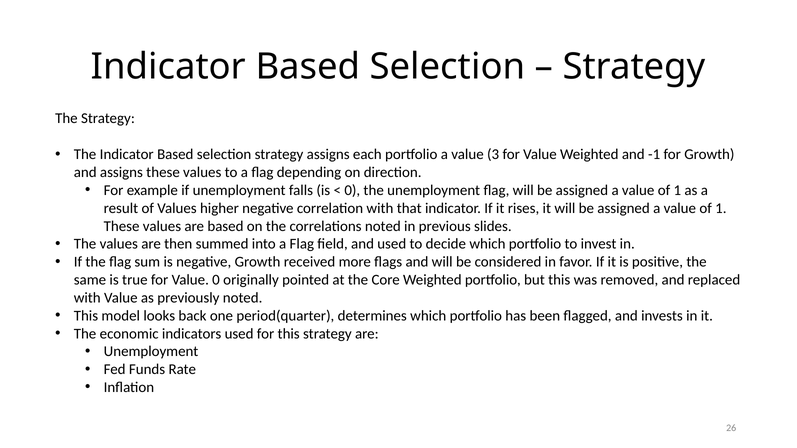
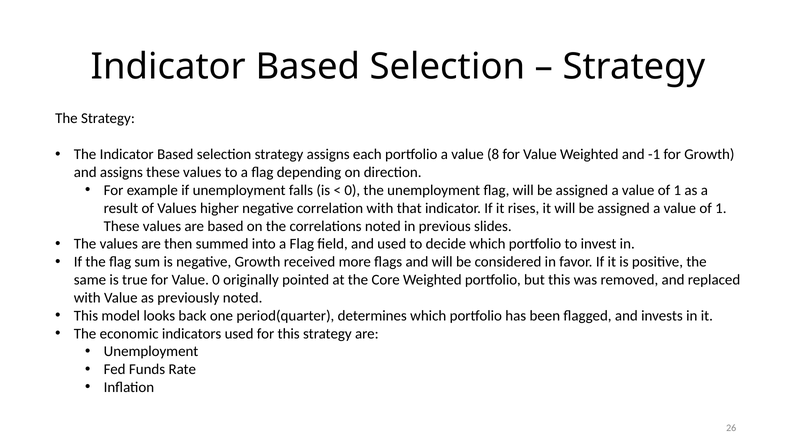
3: 3 -> 8
